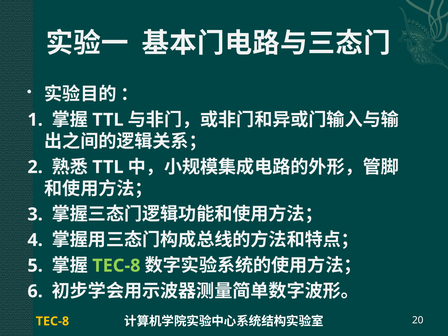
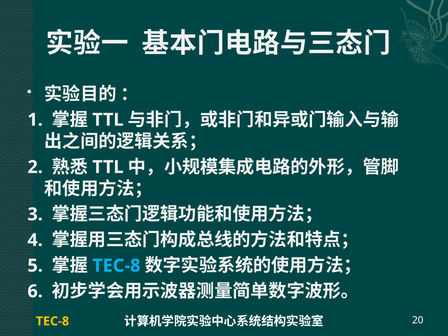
TEC-8 at (116, 266) colour: light green -> light blue
